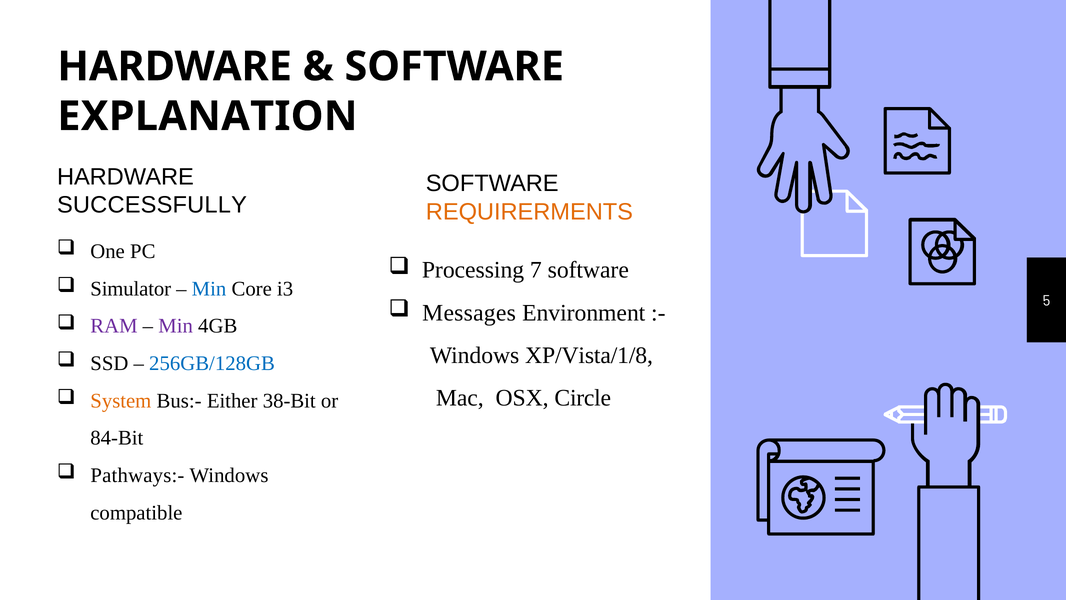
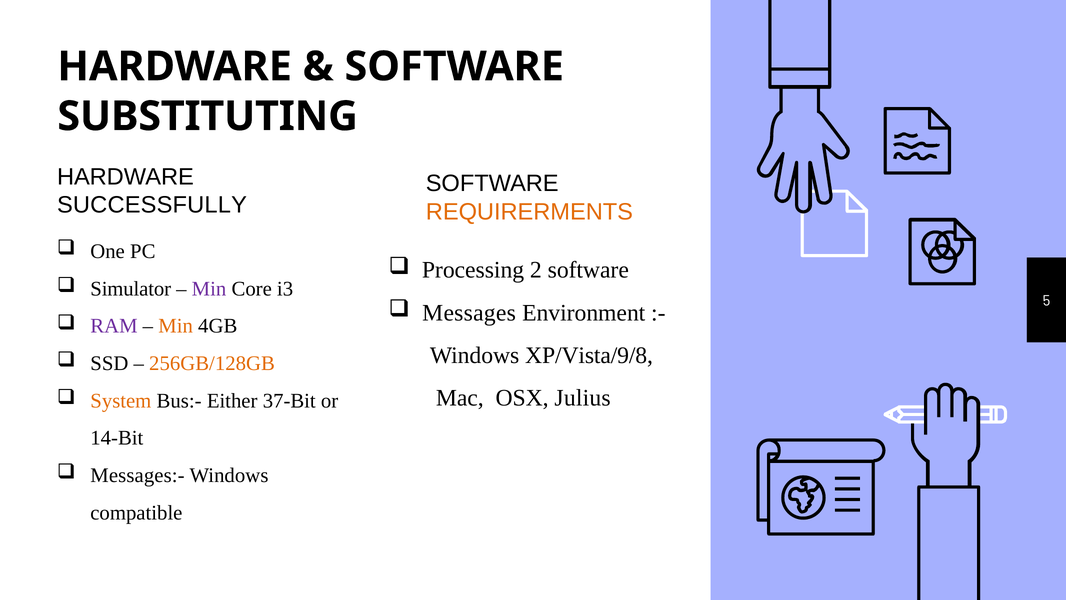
EXPLANATION: EXPLANATION -> SUBSTITUTING
7: 7 -> 2
Min at (209, 289) colour: blue -> purple
Min at (176, 326) colour: purple -> orange
XP/Vista/1/8: XP/Vista/1/8 -> XP/Vista/9/8
256GB/128GB colour: blue -> orange
Circle: Circle -> Julius
38-Bit: 38-Bit -> 37-Bit
84-Bit: 84-Bit -> 14-Bit
Pathways:-: Pathways:- -> Messages:-
